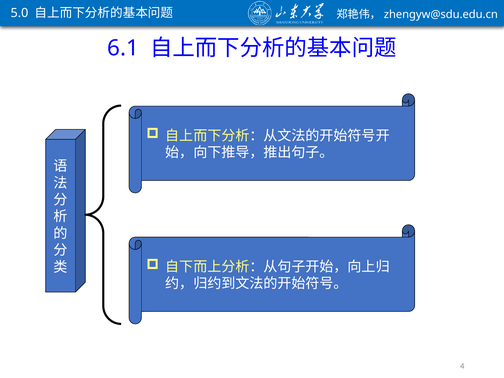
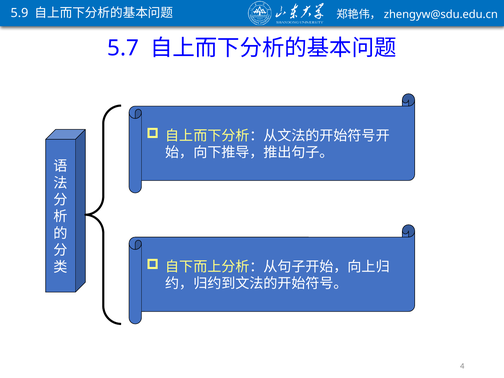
5.0: 5.0 -> 5.9
6.1: 6.1 -> 5.7
